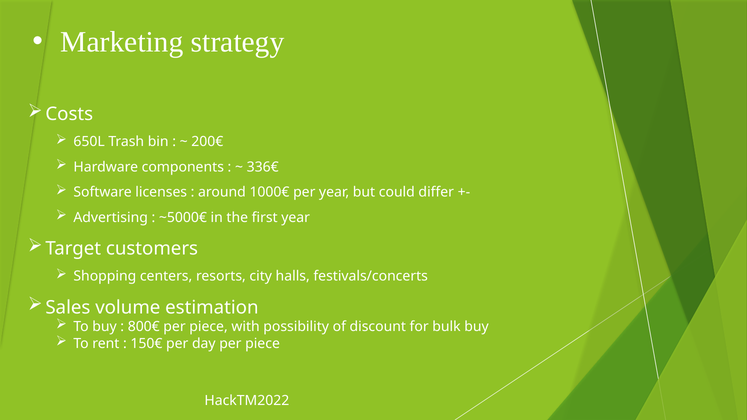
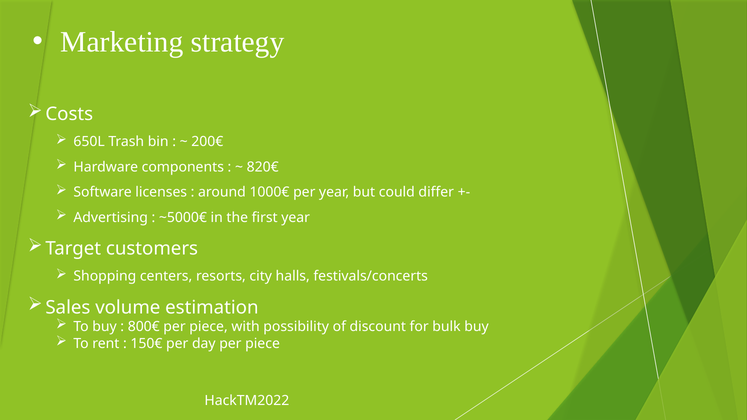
336€: 336€ -> 820€
